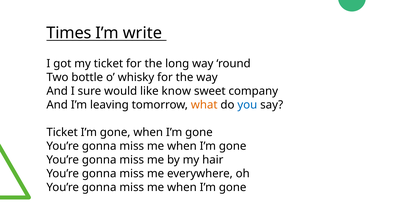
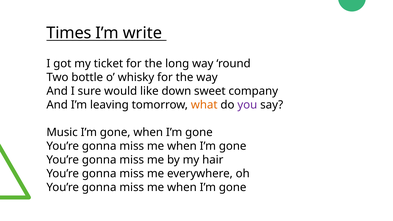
know: know -> down
you colour: blue -> purple
Ticket at (62, 132): Ticket -> Music
